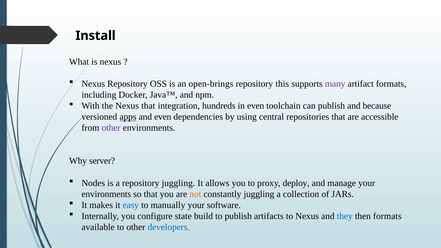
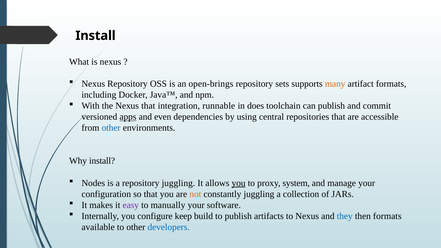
this: this -> sets
many colour: purple -> orange
hundreds: hundreds -> runnable
in even: even -> does
because: because -> commit
other at (111, 128) colour: purple -> blue
Why server: server -> install
you at (239, 183) underline: none -> present
deploy: deploy -> system
environments at (106, 194): environments -> configuration
easy colour: blue -> purple
state: state -> keep
